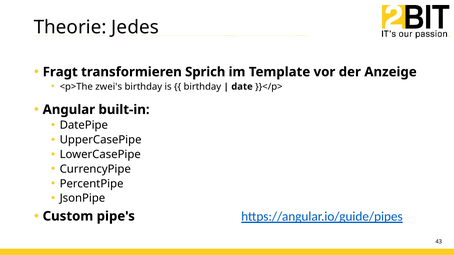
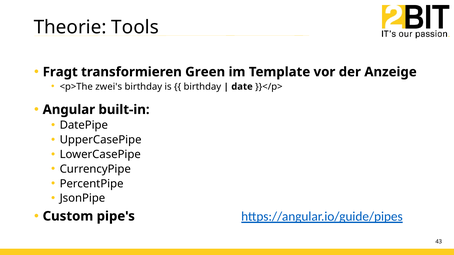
Jedes: Jedes -> Tools
Sprich: Sprich -> Green
